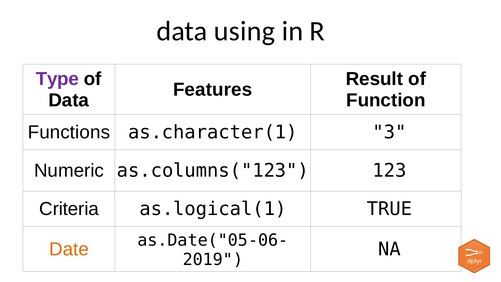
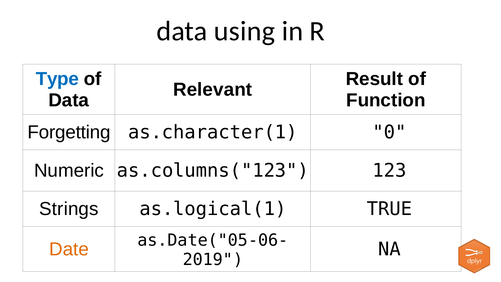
Type colour: purple -> blue
Features: Features -> Relevant
Functions: Functions -> Forgetting
3: 3 -> 0
Criteria: Criteria -> Strings
